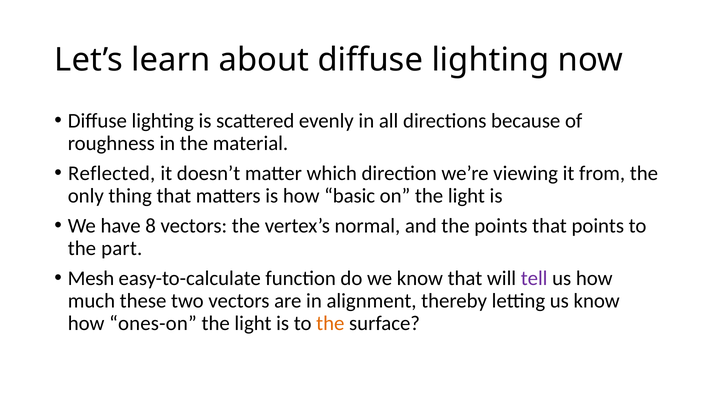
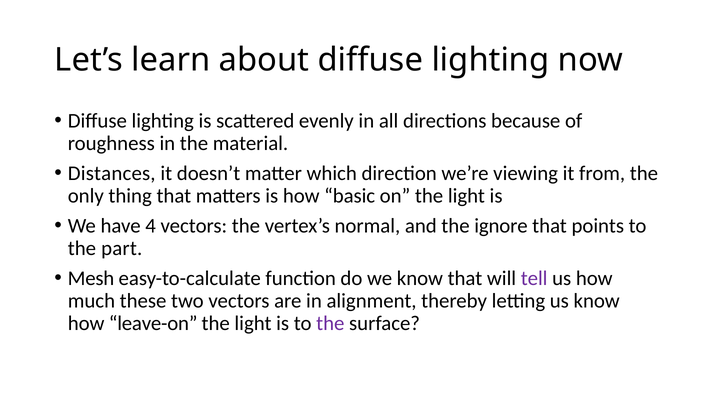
Reflected: Reflected -> Distances
8: 8 -> 4
the points: points -> ignore
ones-on: ones-on -> leave-on
the at (330, 323) colour: orange -> purple
